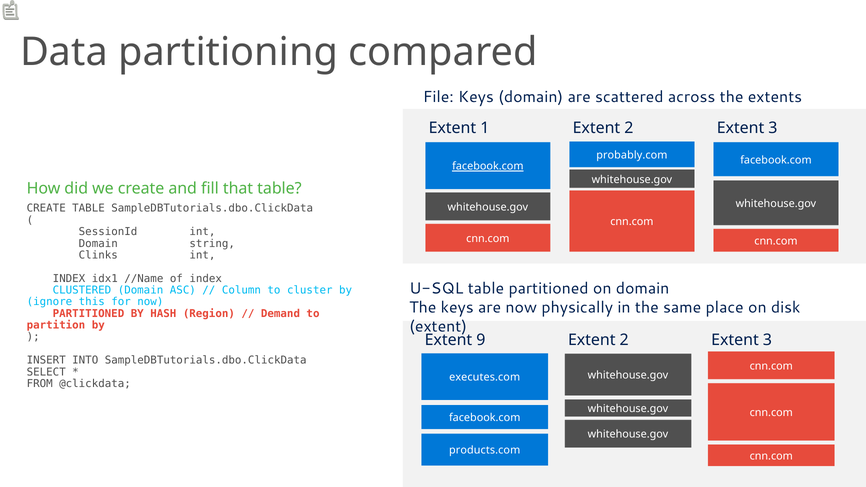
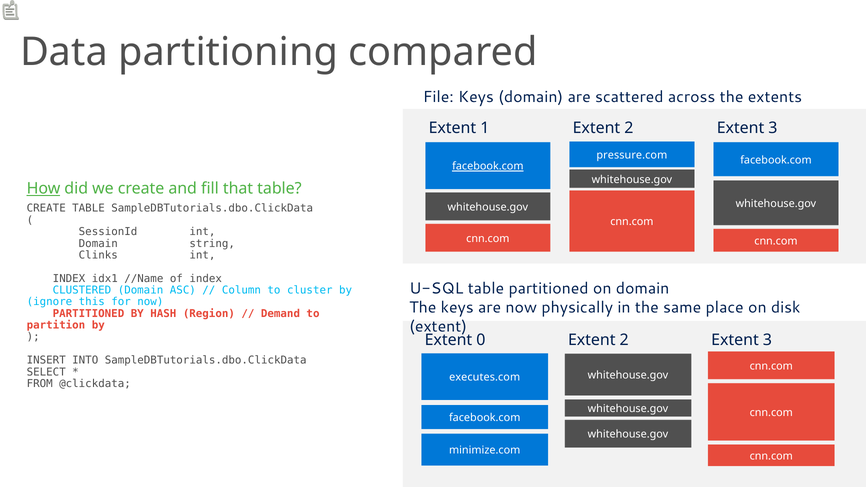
probably.com: probably.com -> pressure.com
How underline: none -> present
9: 9 -> 0
products.com: products.com -> minimize.com
